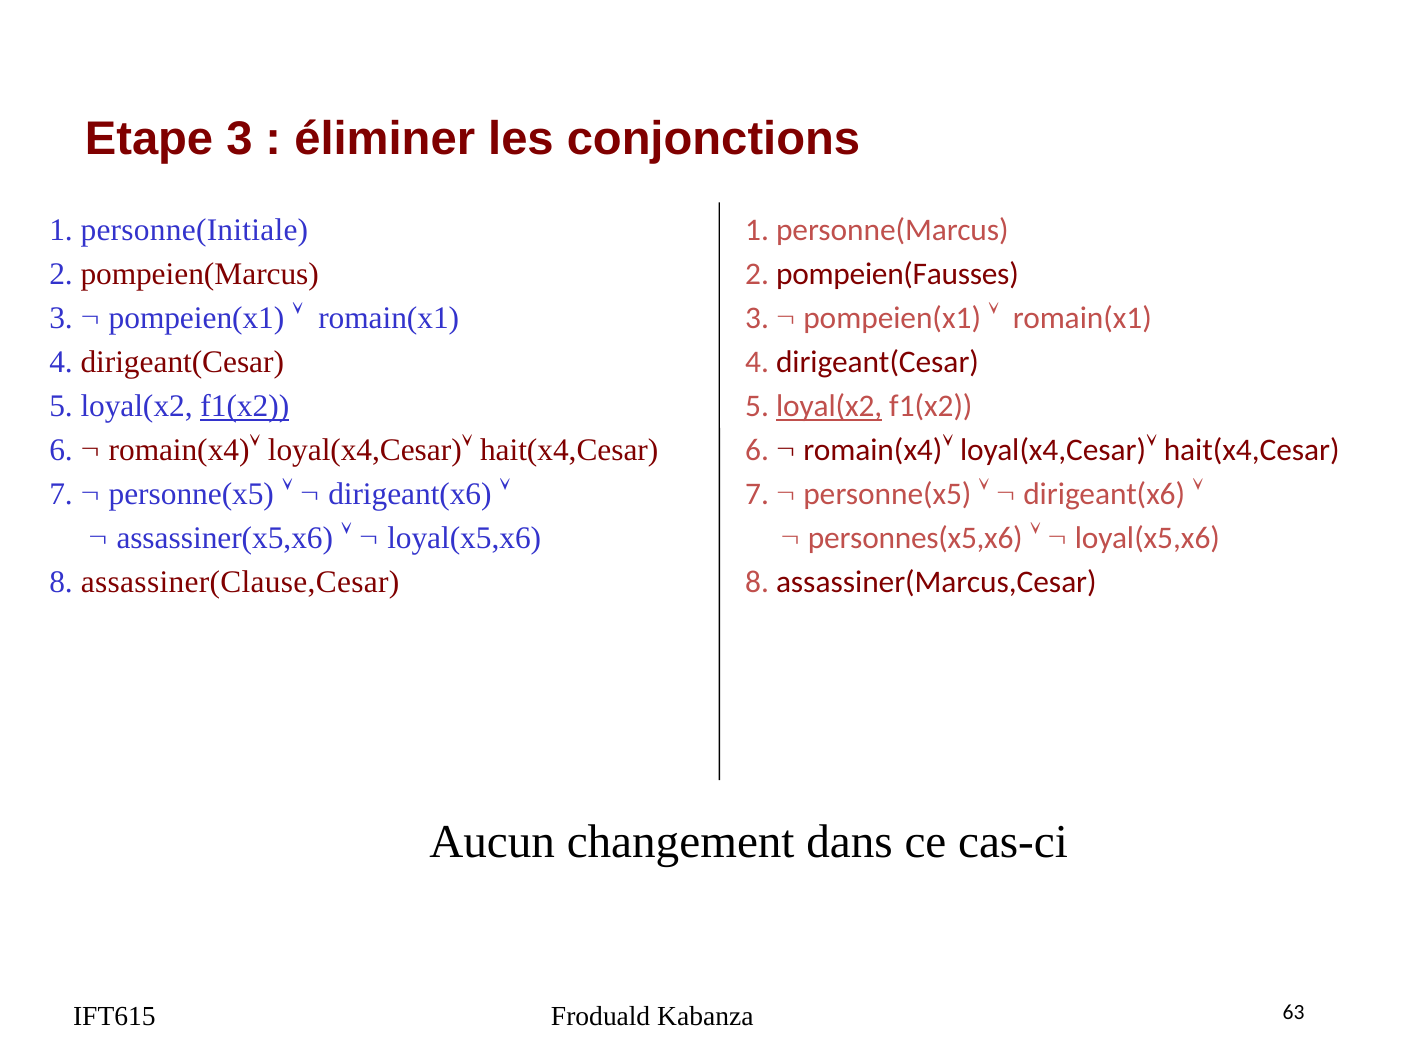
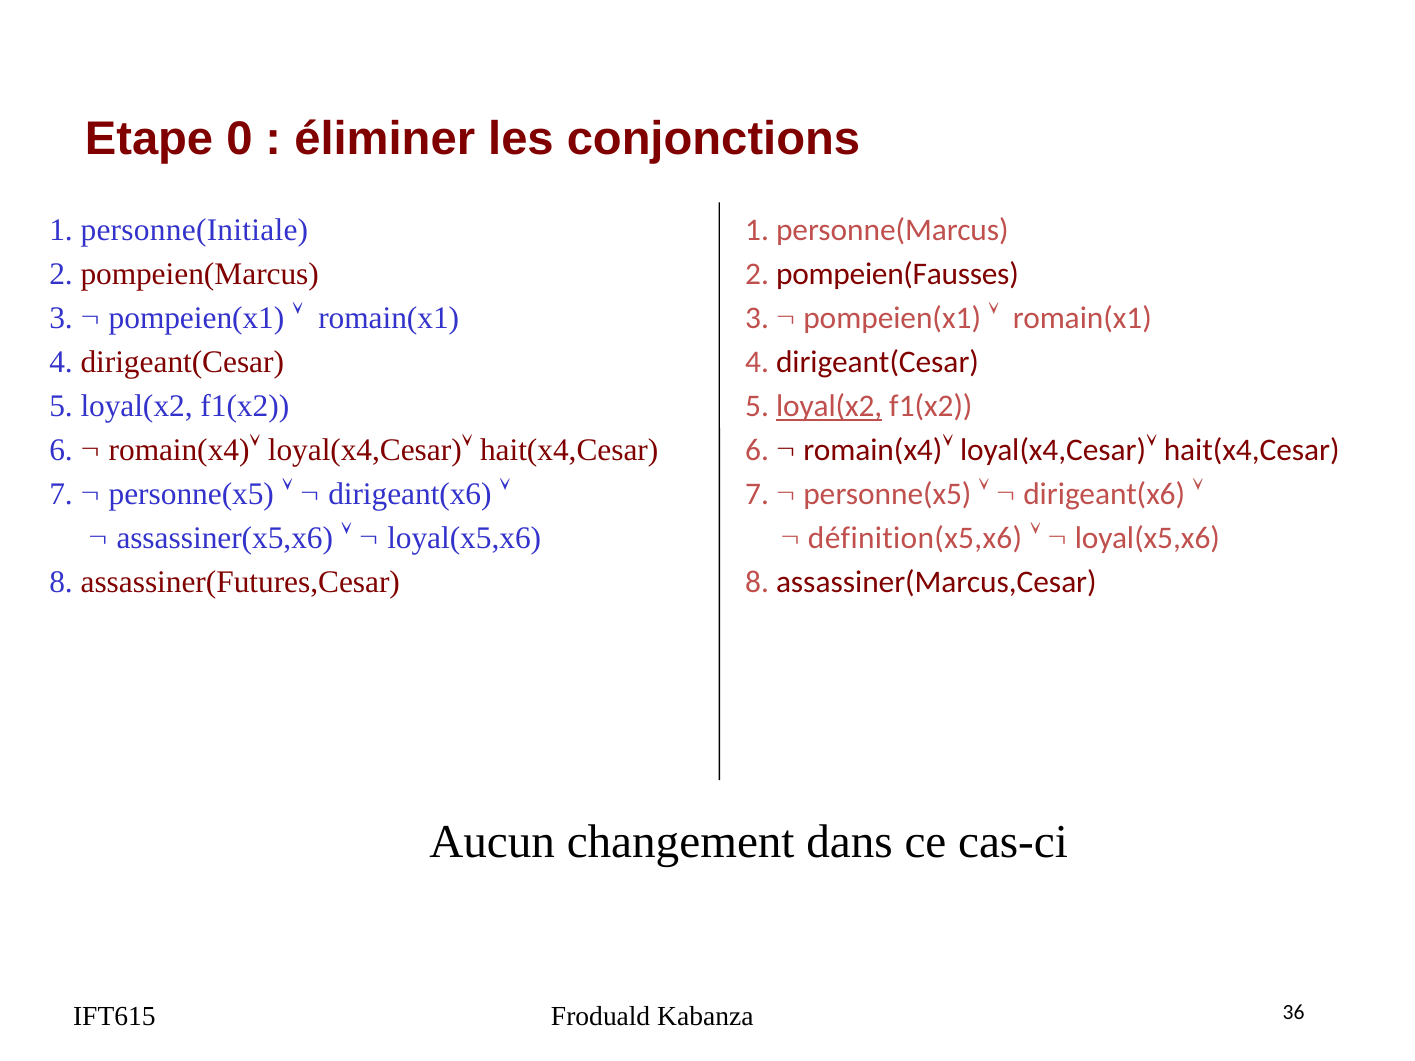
Etape 3: 3 -> 0
f1(x2 at (245, 407) underline: present -> none
personnes(x5,x6: personnes(x5,x6 -> définition(x5,x6
assassiner(Clause,Cesar: assassiner(Clause,Cesar -> assassiner(Futures,Cesar
63: 63 -> 36
